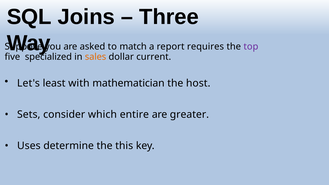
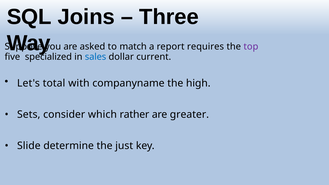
sales colour: orange -> blue
least: least -> total
mathematician: mathematician -> companyname
host: host -> high
entire: entire -> rather
Uses: Uses -> Slide
this: this -> just
